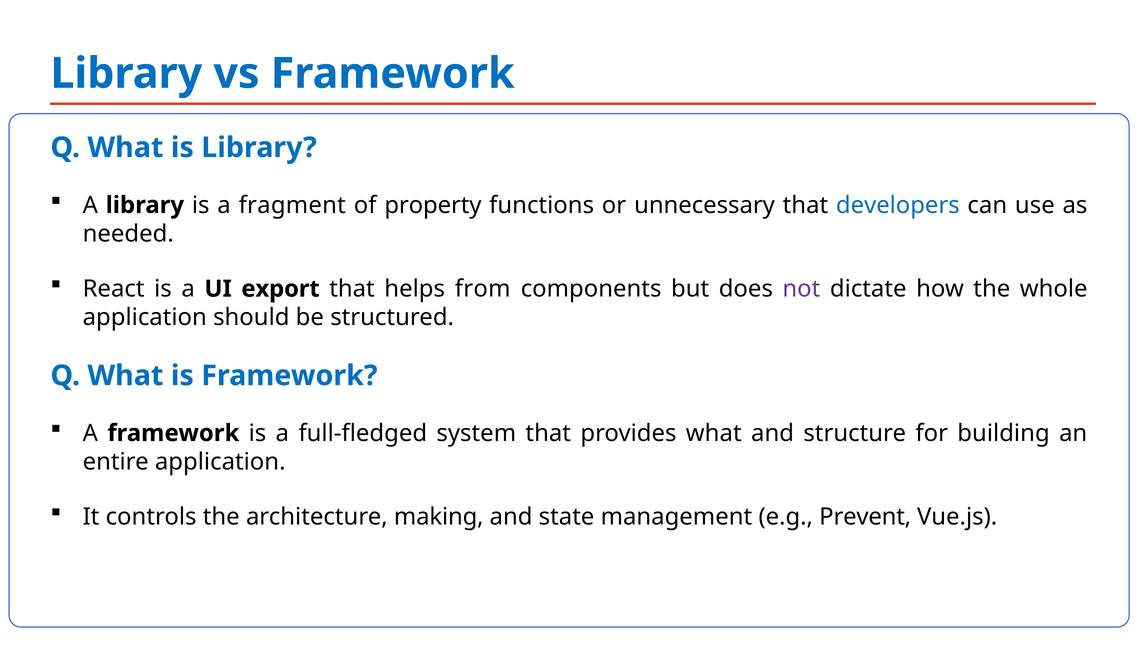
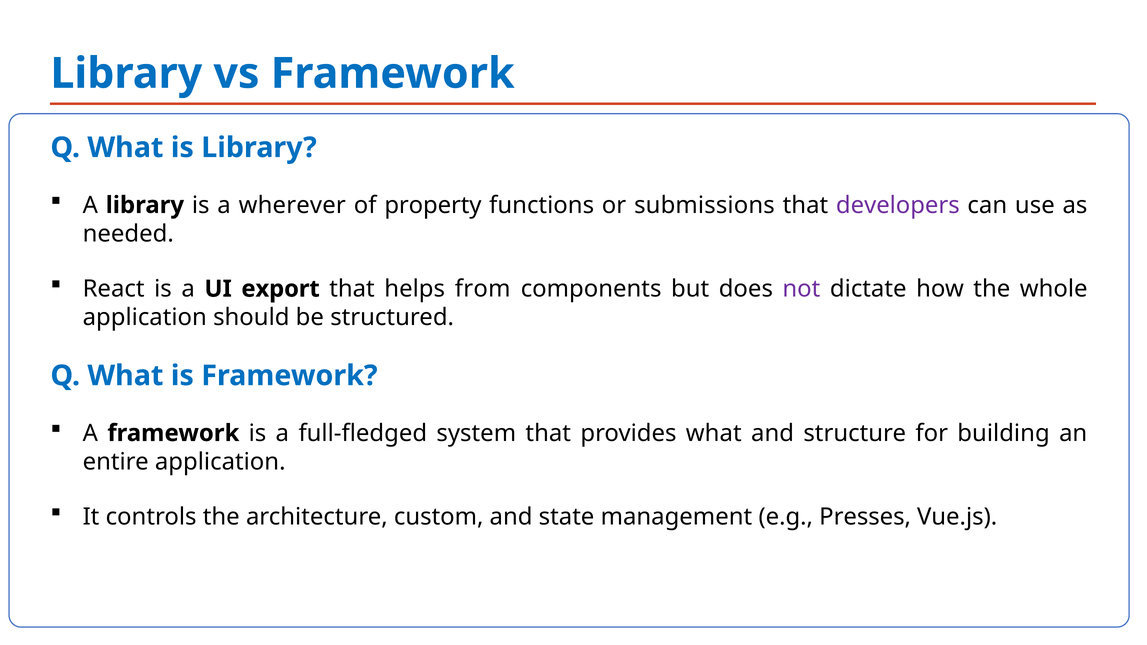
fragment: fragment -> wherever
unnecessary: unnecessary -> submissions
developers colour: blue -> purple
making: making -> custom
Prevent: Prevent -> Presses
